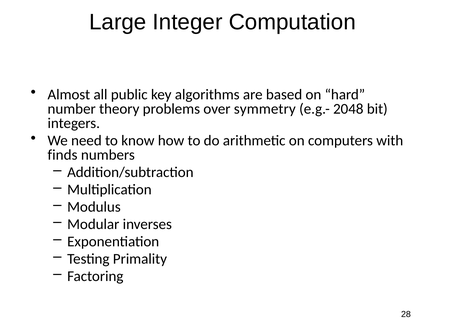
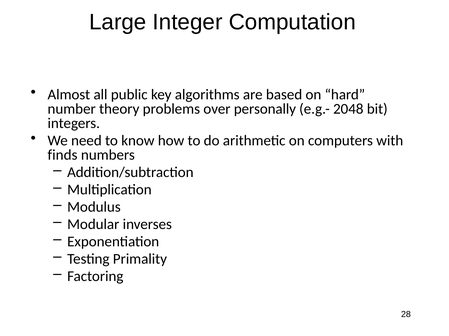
symmetry: symmetry -> personally
